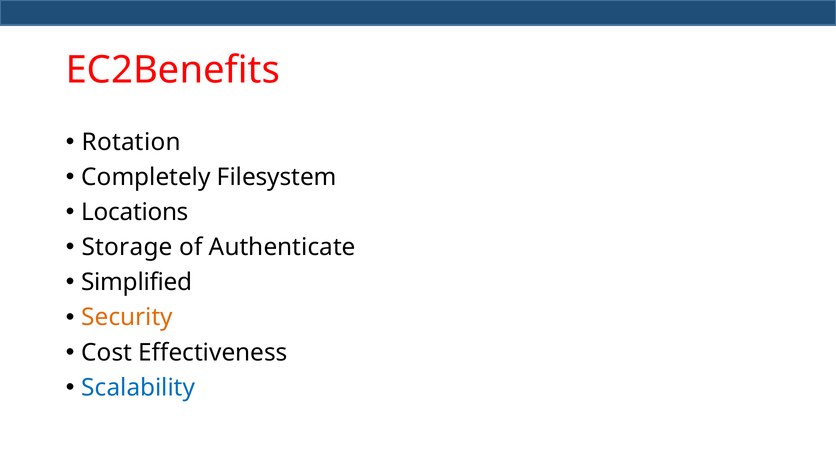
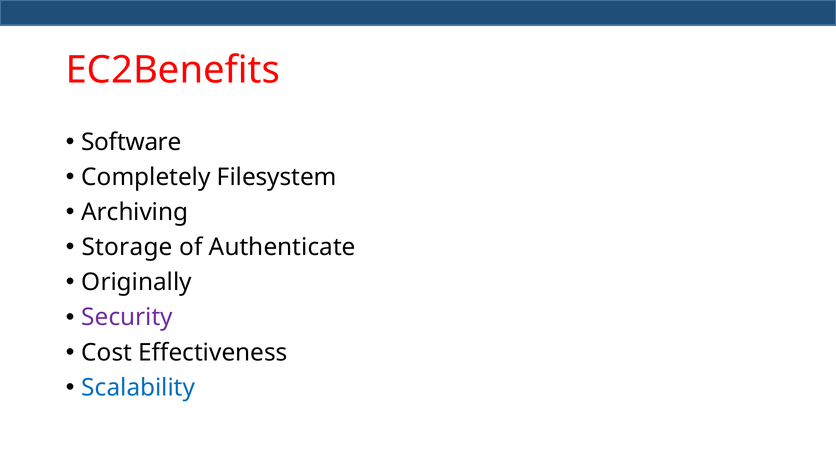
Rotation: Rotation -> Software
Locations: Locations -> Archiving
Simplified: Simplified -> Originally
Security colour: orange -> purple
